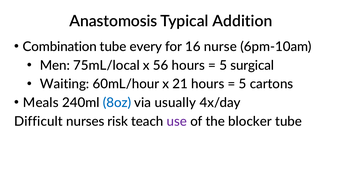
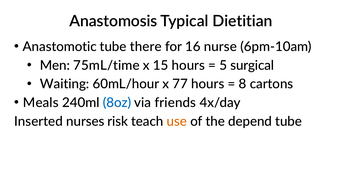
Addition: Addition -> Dietitian
Combination: Combination -> Anastomotic
every: every -> there
75mL/local: 75mL/local -> 75mL/time
56: 56 -> 15
21: 21 -> 77
5 at (243, 84): 5 -> 8
usually: usually -> friends
Difficult: Difficult -> Inserted
use colour: purple -> orange
blocker: blocker -> depend
